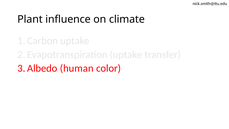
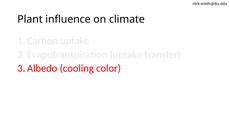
human: human -> cooling
